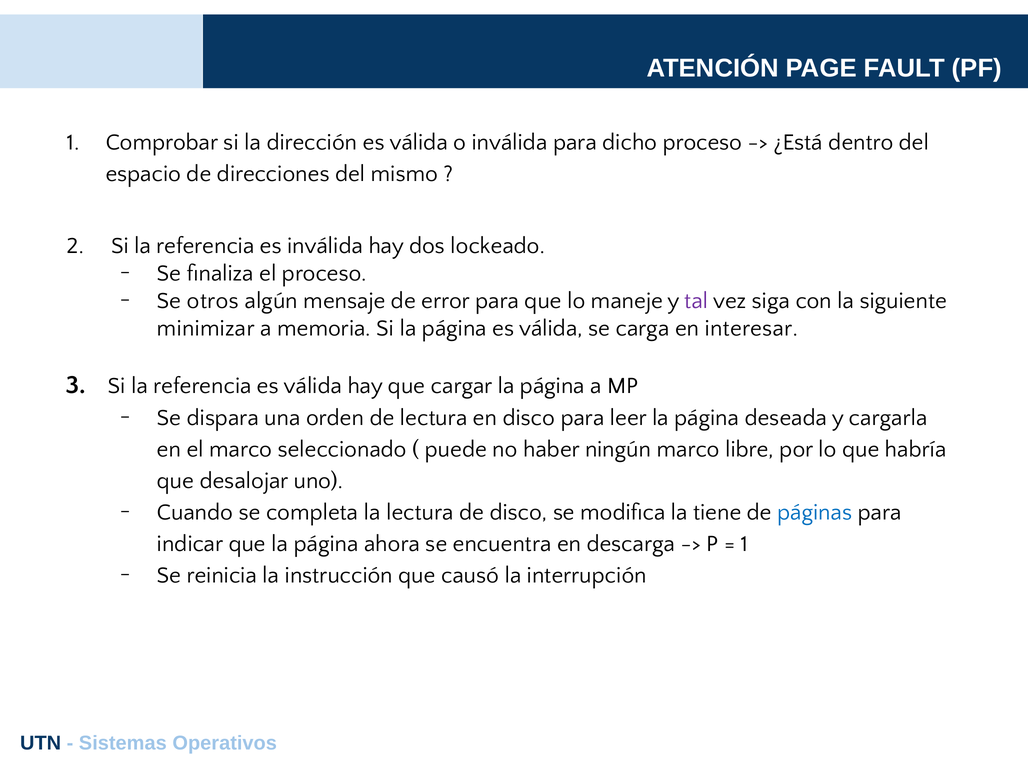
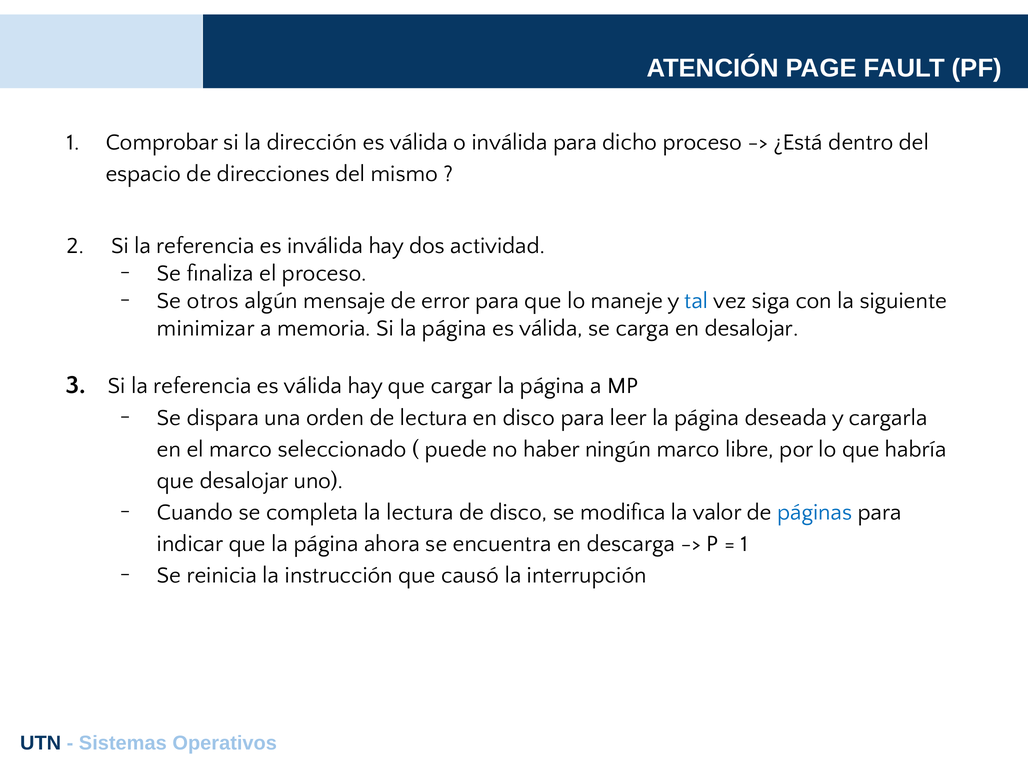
lockeado: lockeado -> actividad
tal colour: purple -> blue
en interesar: interesar -> desalojar
tiene: tiene -> valor
